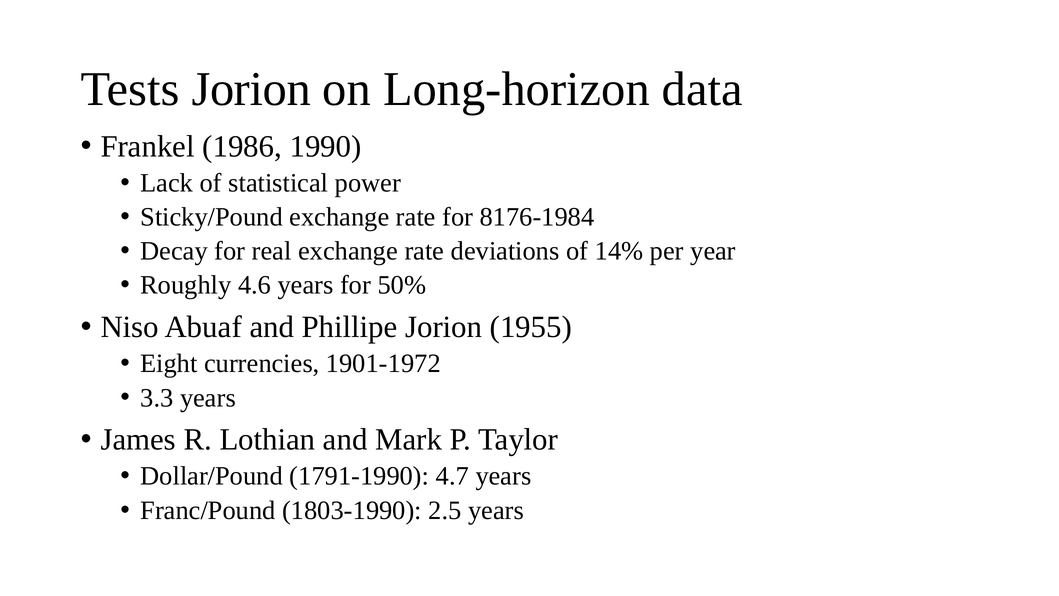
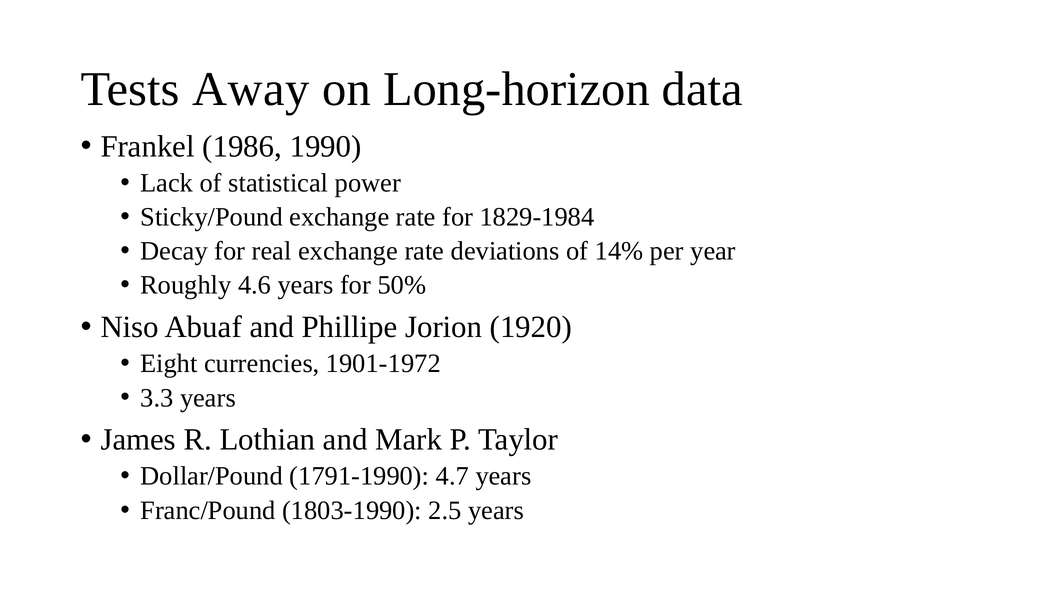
Tests Jorion: Jorion -> Away
8176-1984: 8176-1984 -> 1829-1984
1955: 1955 -> 1920
